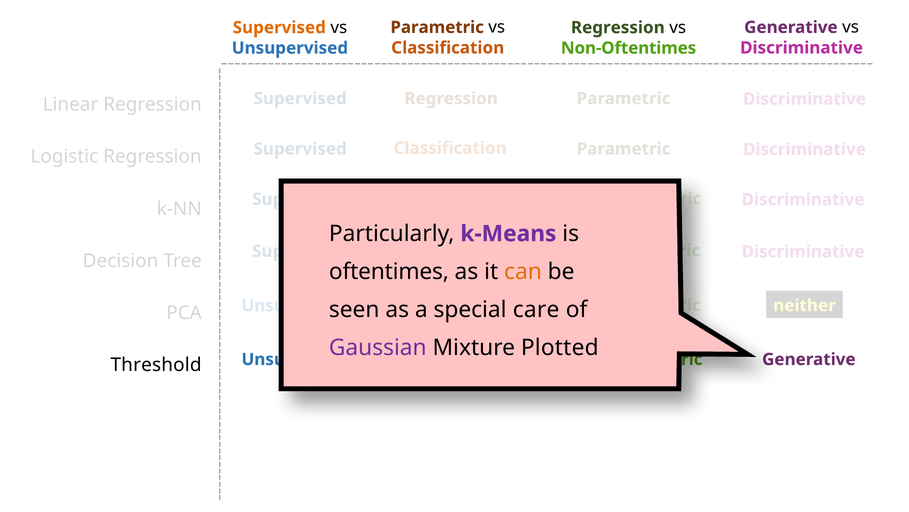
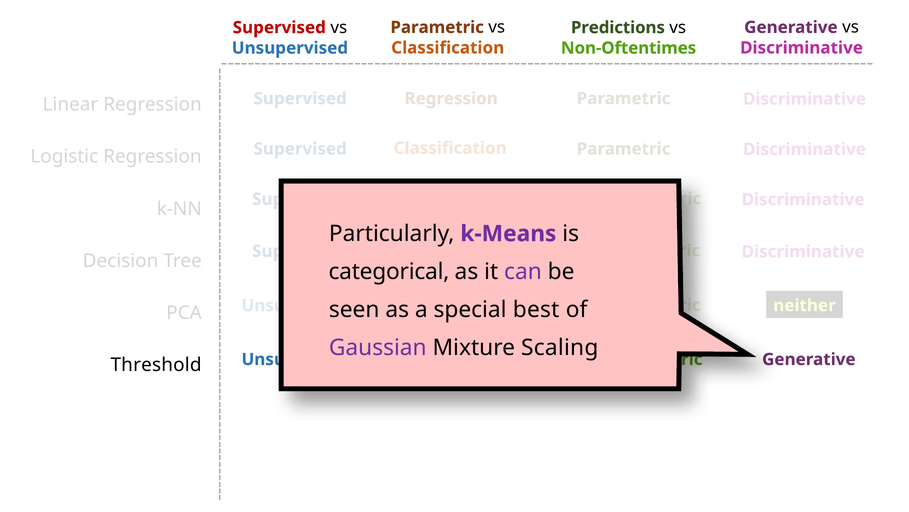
Supervised at (279, 28) colour: orange -> red
Regression at (618, 28): Regression -> Predictions
oftentimes: oftentimes -> categorical
can colour: orange -> purple
care: care -> best
Plotted: Plotted -> Scaling
